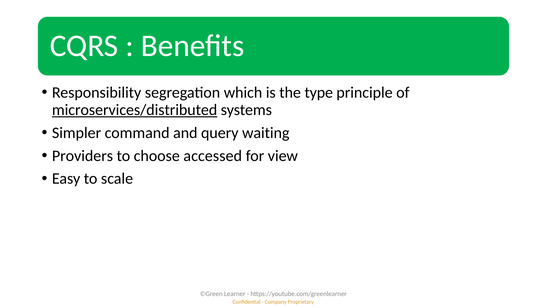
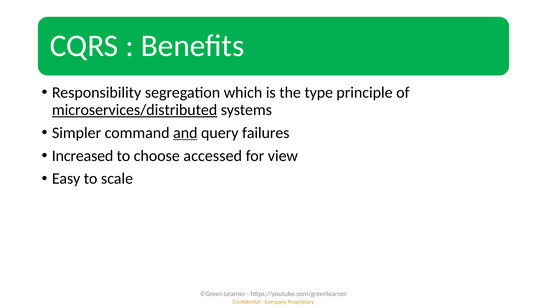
and underline: none -> present
waiting: waiting -> failures
Providers: Providers -> Increased
